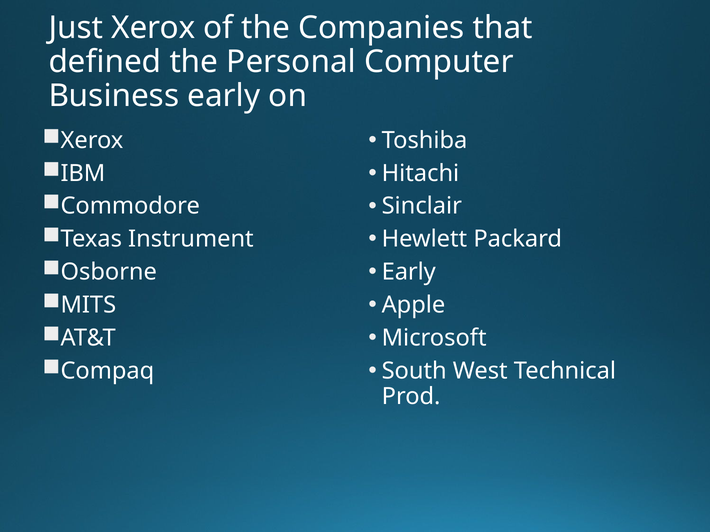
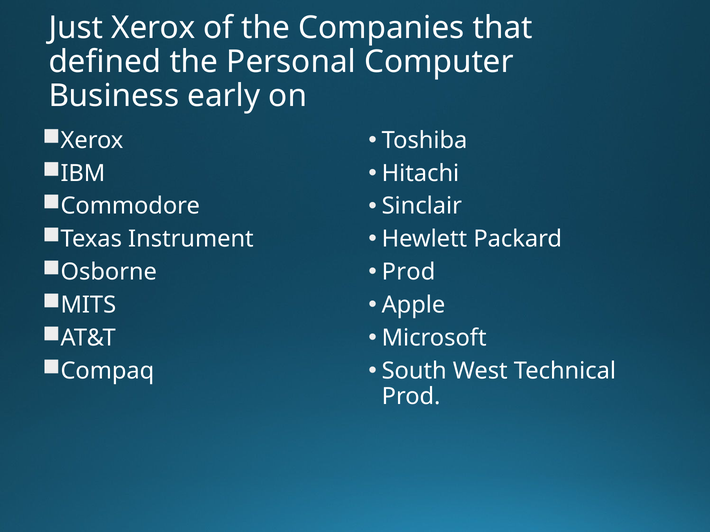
Early at (409, 272): Early -> Prod
